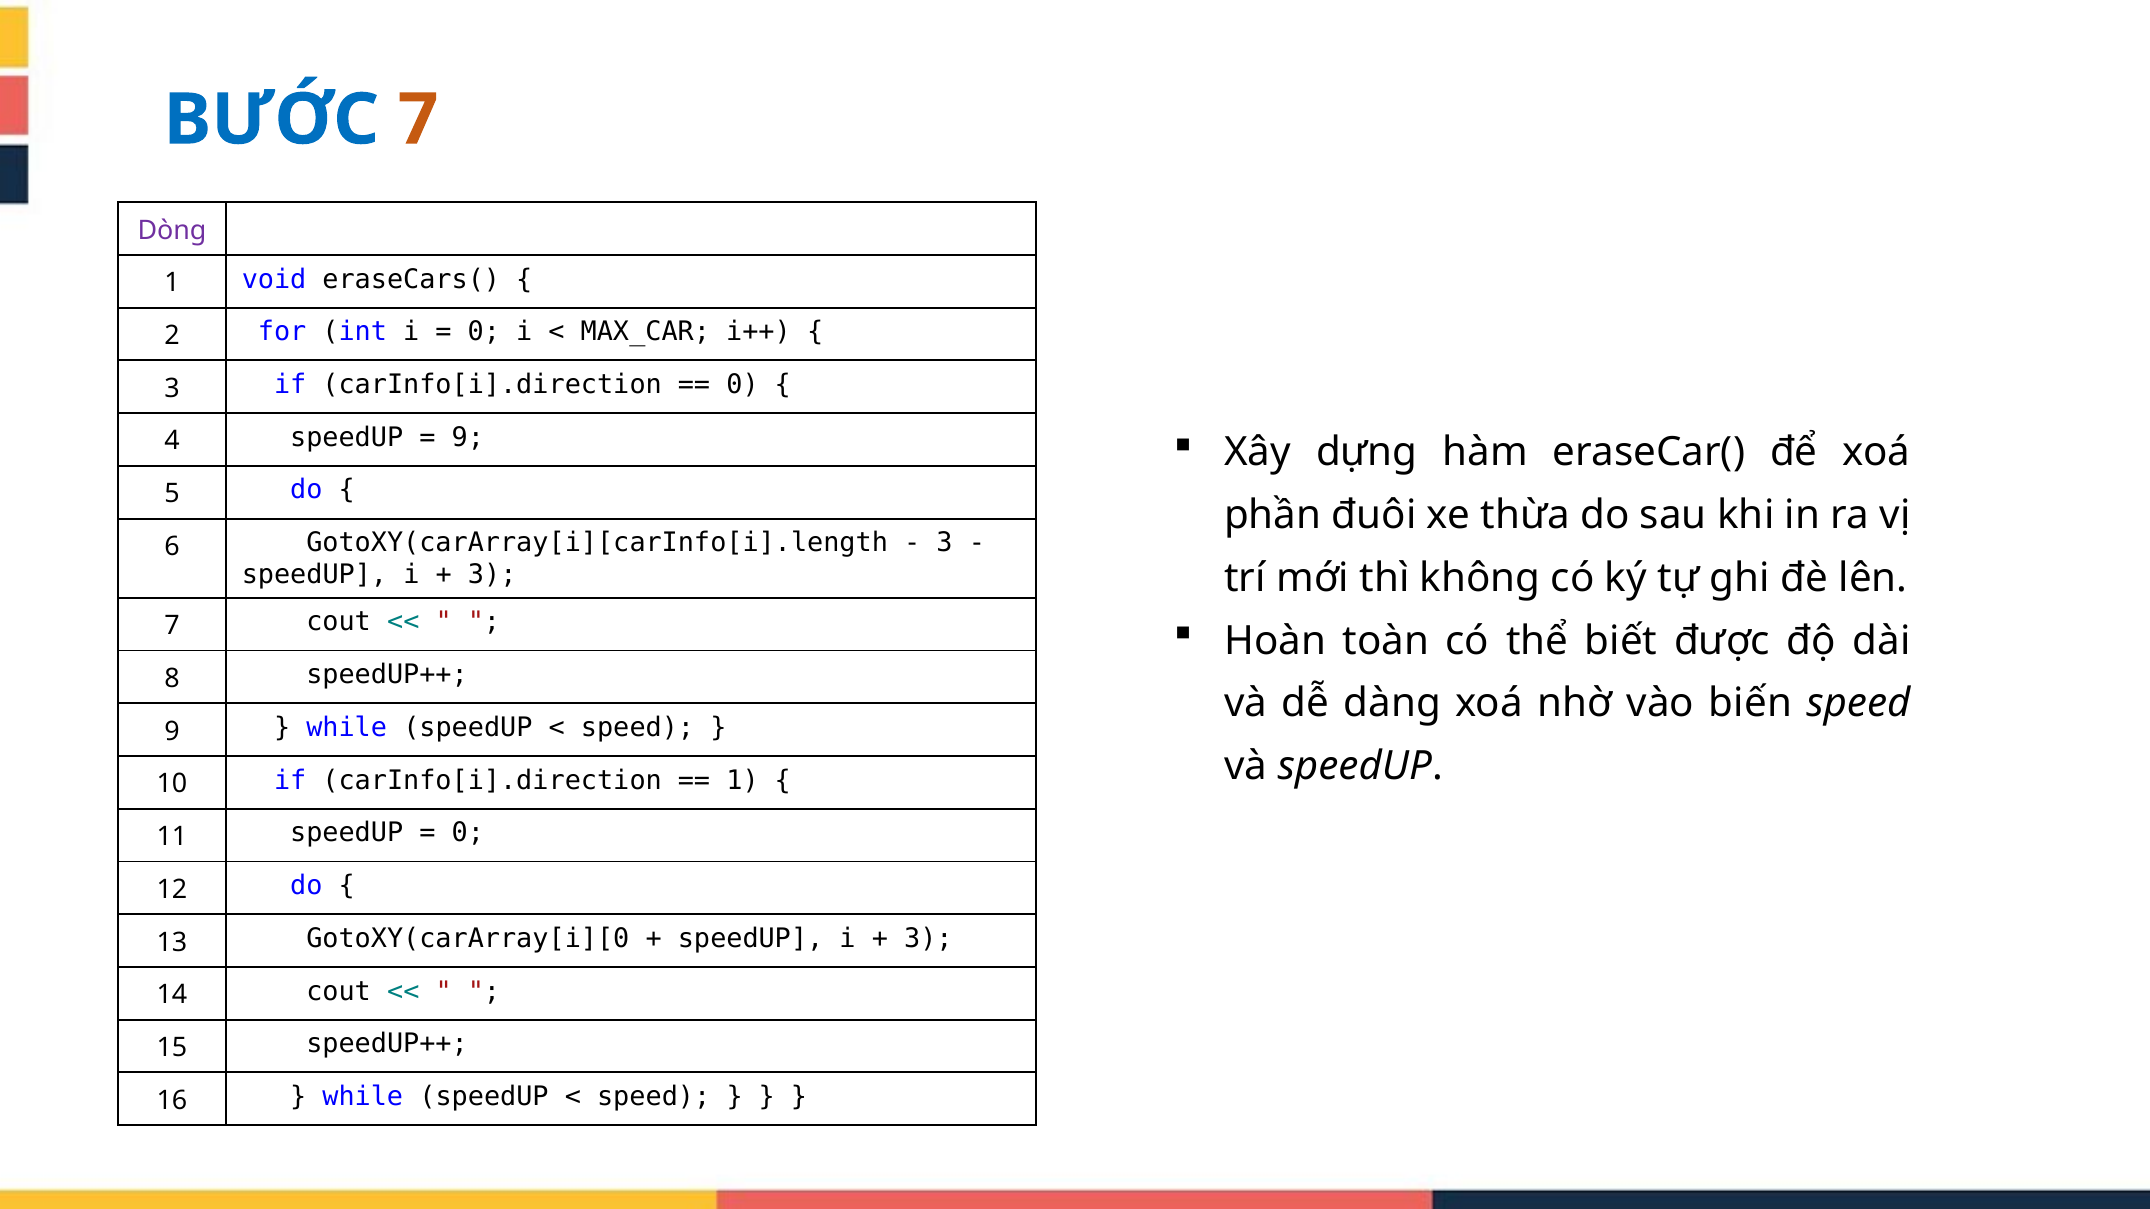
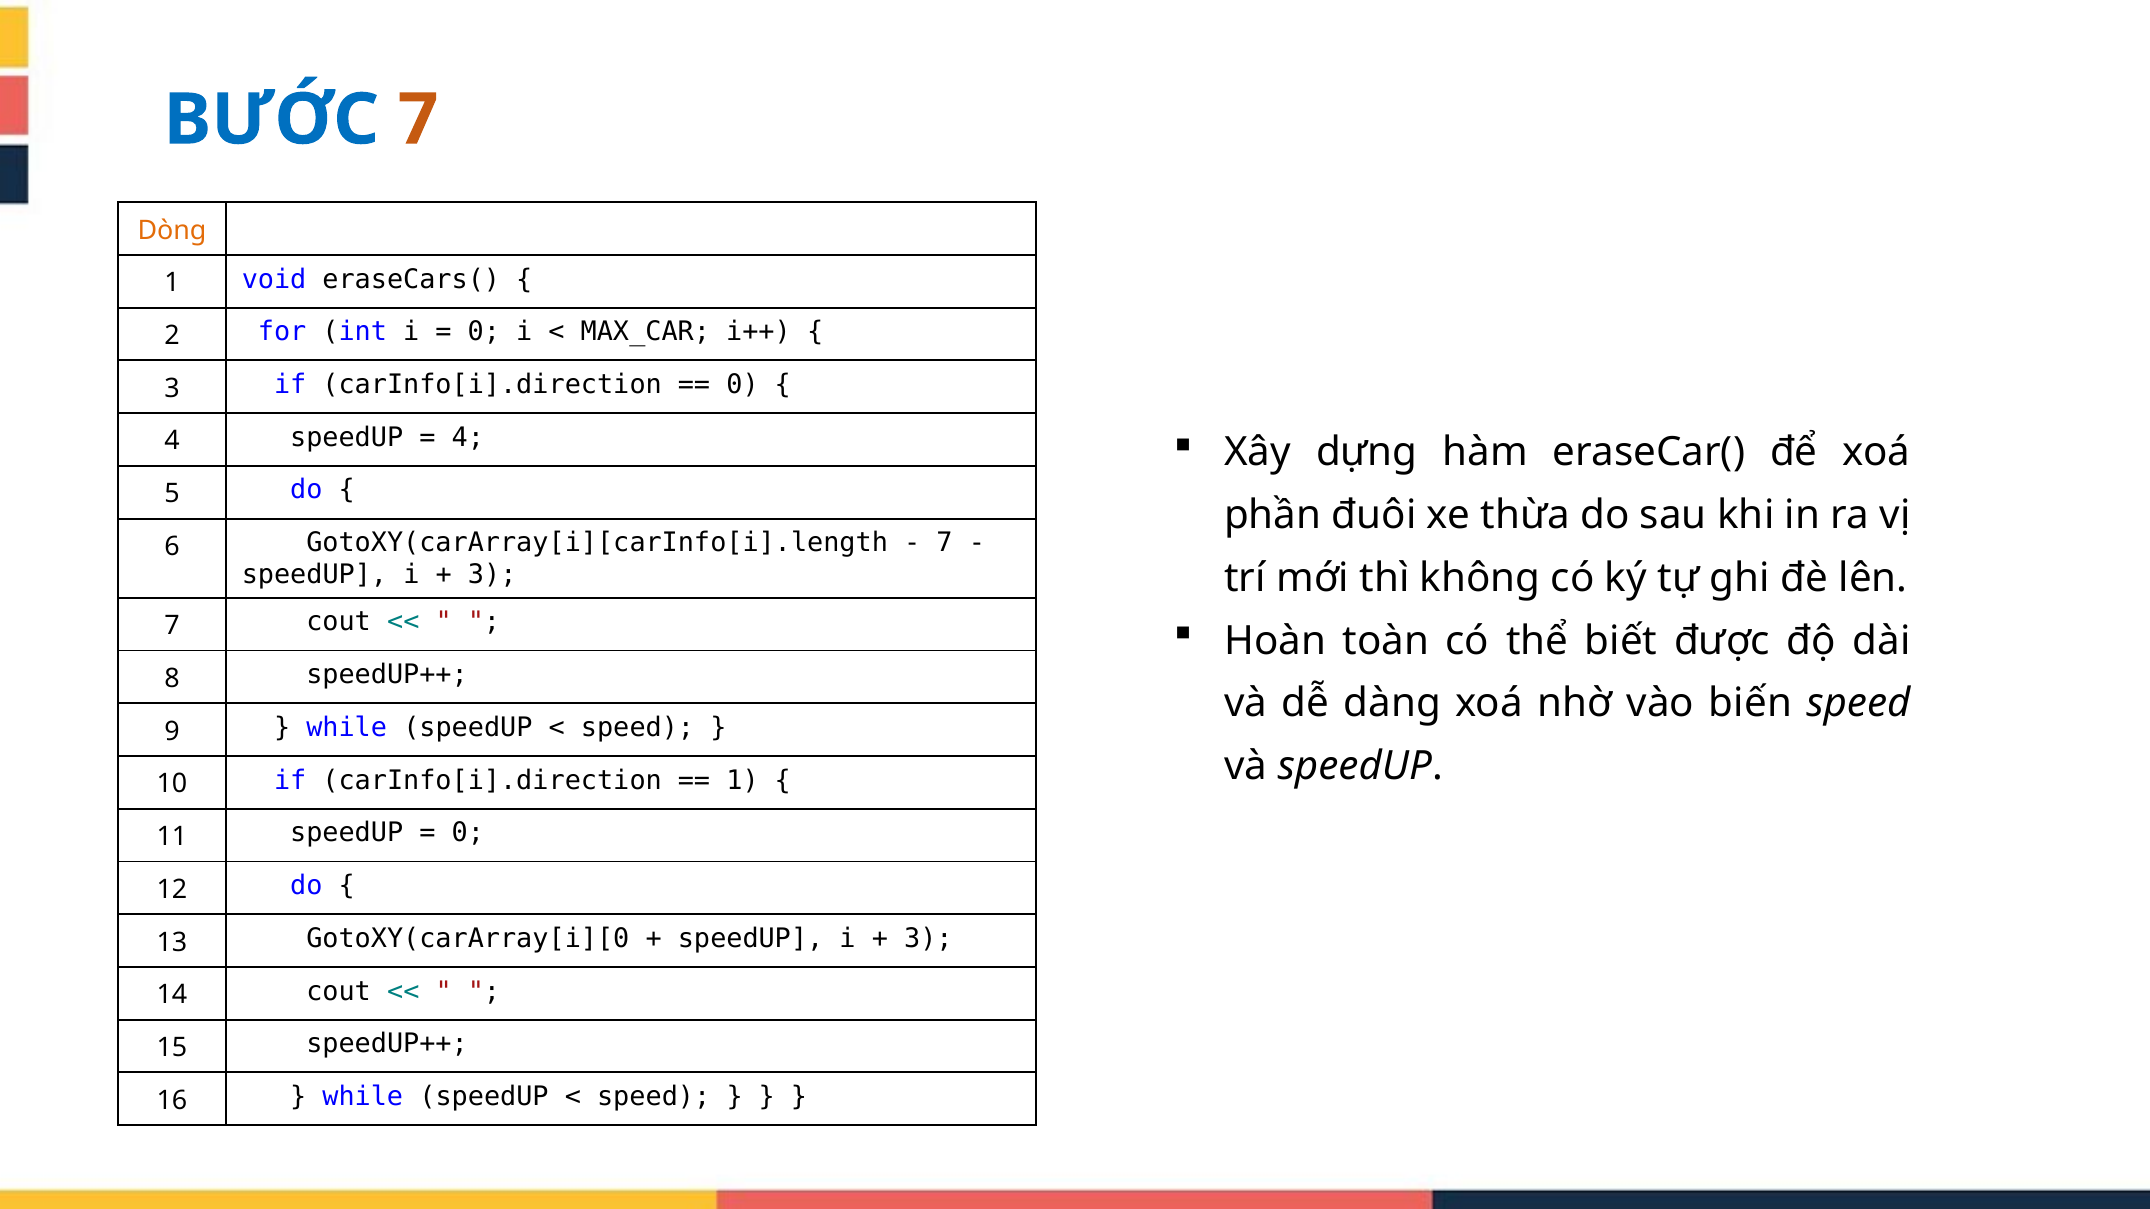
Dòng colour: purple -> orange
9 at (468, 437): 9 -> 4
3 at (944, 543): 3 -> 7
